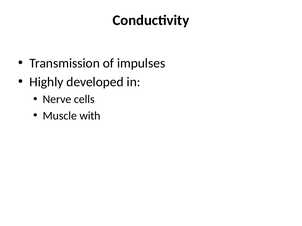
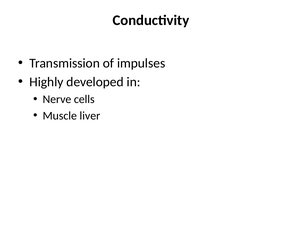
with: with -> liver
